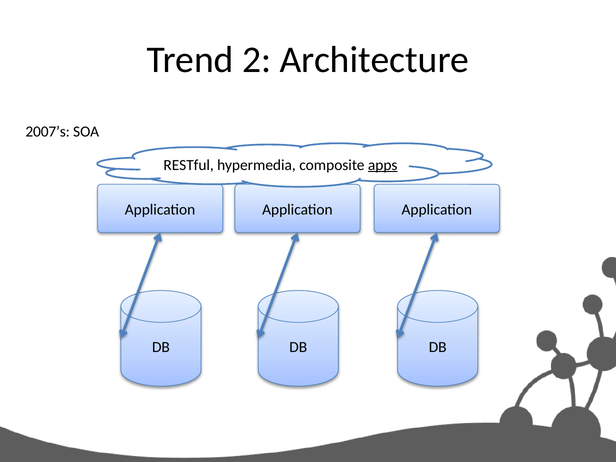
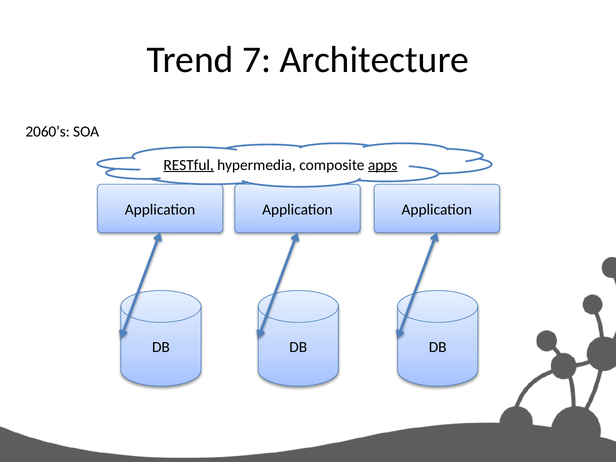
2: 2 -> 7
2007’s: 2007’s -> 2060’s
RESTful underline: none -> present
